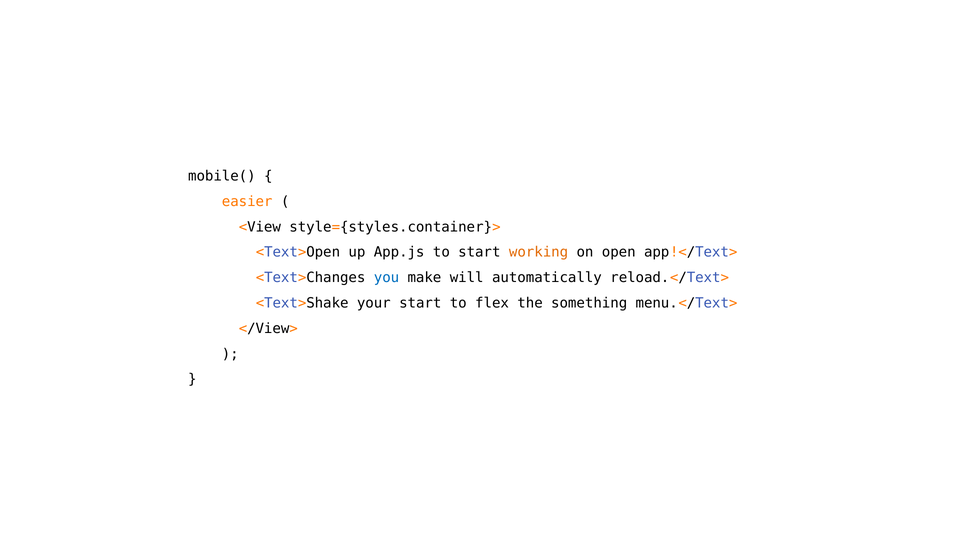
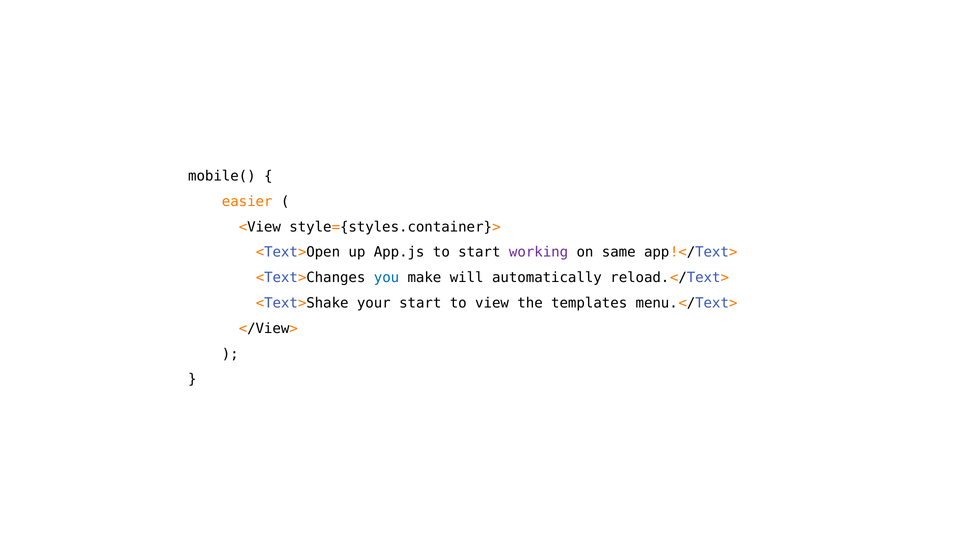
working colour: orange -> purple
open: open -> same
flex: flex -> view
something: something -> templates
